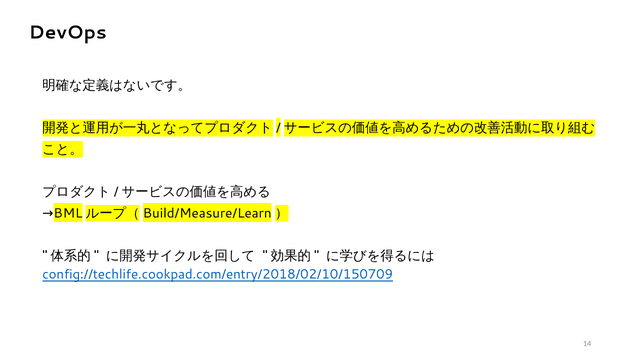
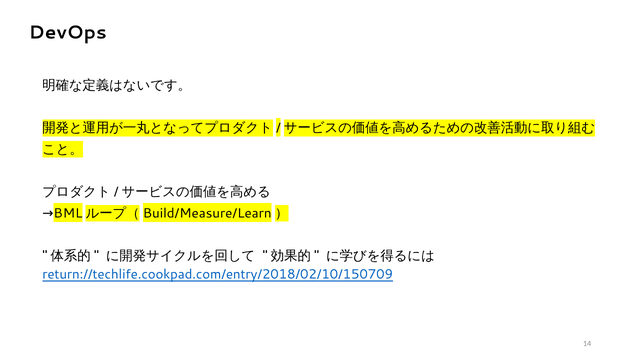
config://techlife.cookpad.com/entry/2018/02/10/150709: config://techlife.cookpad.com/entry/2018/02/10/150709 -> return://techlife.cookpad.com/entry/2018/02/10/150709
